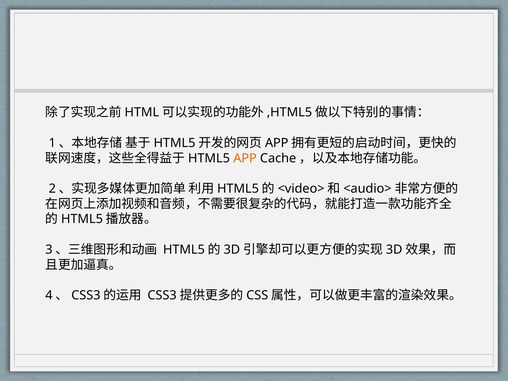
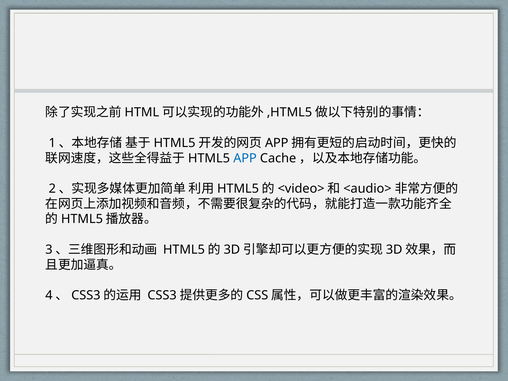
APP colour: orange -> blue
